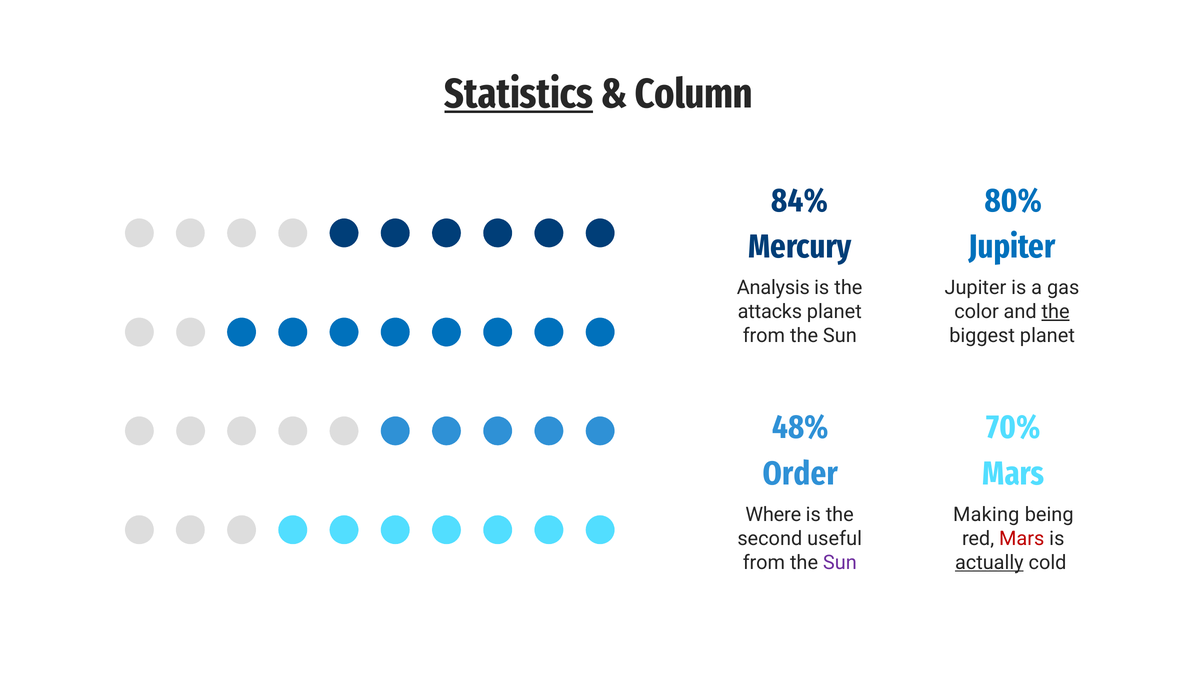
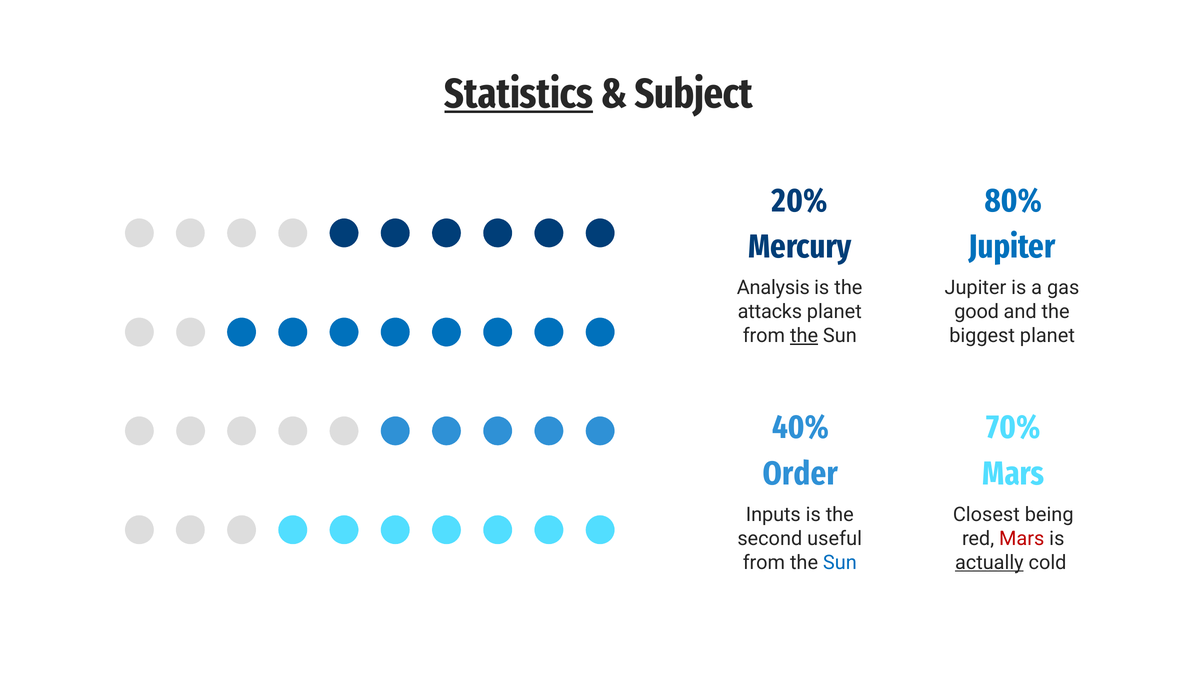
Column: Column -> Subject
84%: 84% -> 20%
color: color -> good
the at (1056, 312) underline: present -> none
the at (804, 336) underline: none -> present
48%: 48% -> 40%
Where: Where -> Inputs
Making: Making -> Closest
Sun at (840, 563) colour: purple -> blue
